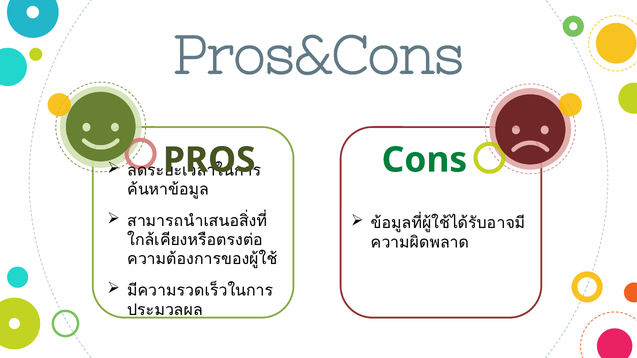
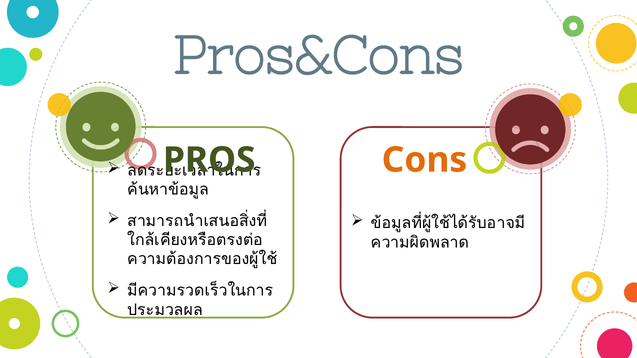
Cons colour: green -> orange
